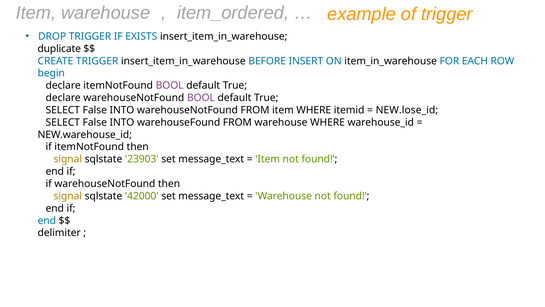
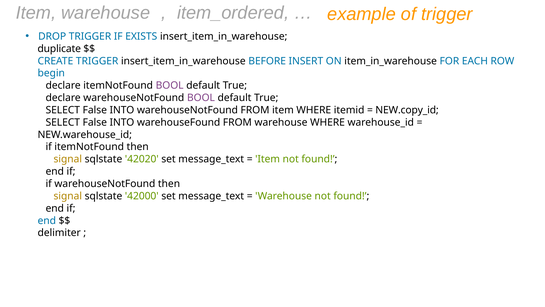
NEW.lose_id: NEW.lose_id -> NEW.copy_id
23903: 23903 -> 42020
